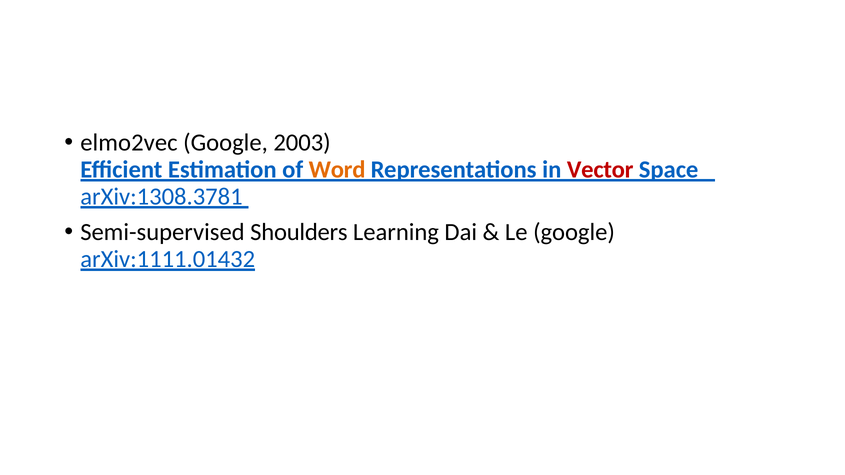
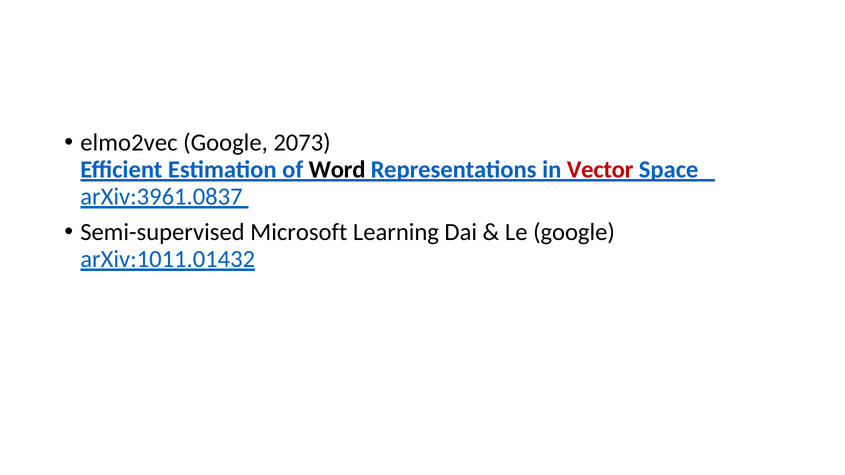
2003: 2003 -> 2073
Word colour: orange -> black
arXiv:1308.3781: arXiv:1308.3781 -> arXiv:3961.0837
Shoulders: Shoulders -> Microsoft
arXiv:1111.01432: arXiv:1111.01432 -> arXiv:1011.01432
